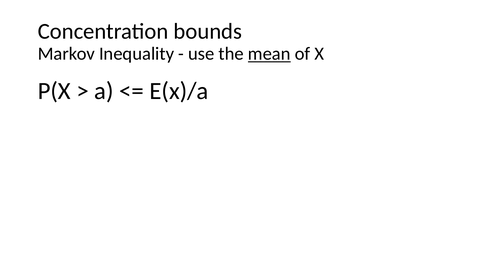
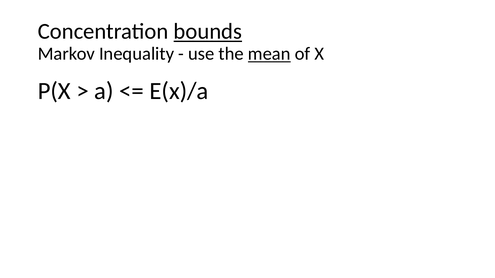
bounds underline: none -> present
